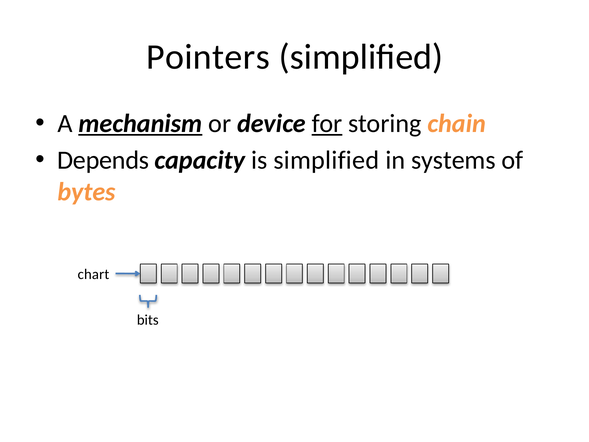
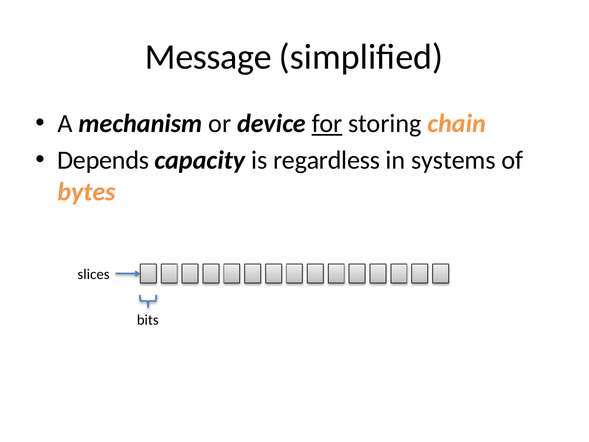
Pointers: Pointers -> Message
mechanism underline: present -> none
is simplified: simplified -> regardless
chart: chart -> slices
